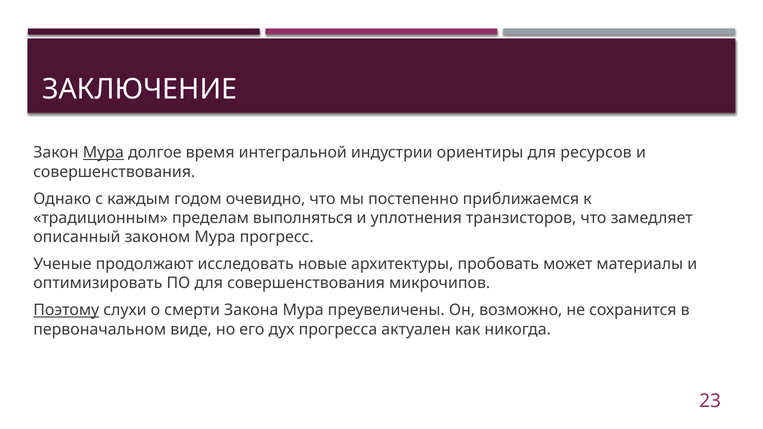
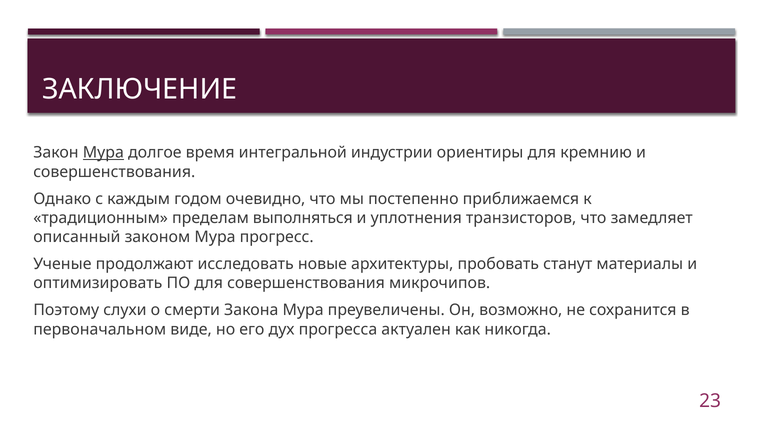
ресурсов: ресурсов -> кремнию
может: может -> станут
Поэтому underline: present -> none
